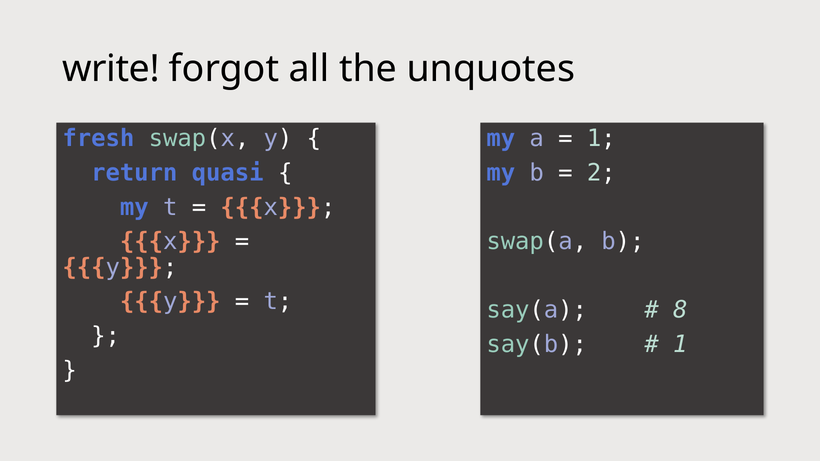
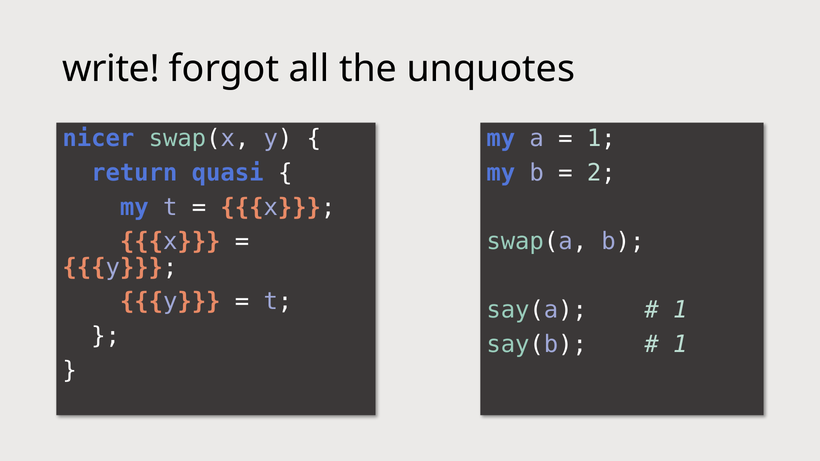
fresh: fresh -> nicer
8 at (680, 310): 8 -> 1
